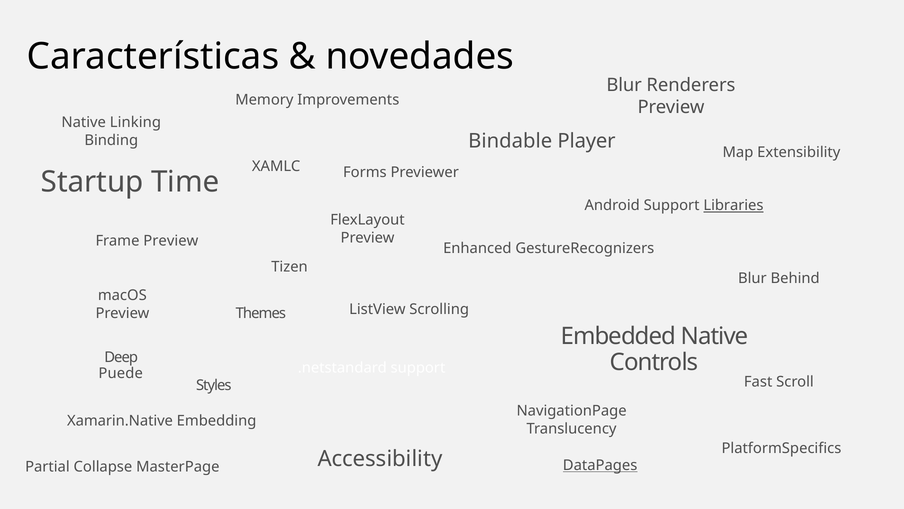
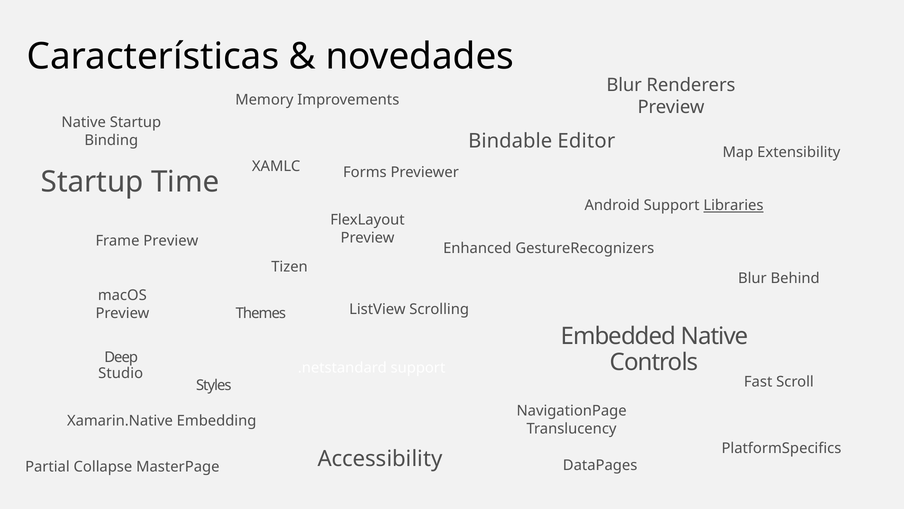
Native Linking: Linking -> Startup
Player: Player -> Editor
Puede: Puede -> Studio
DataPages underline: present -> none
